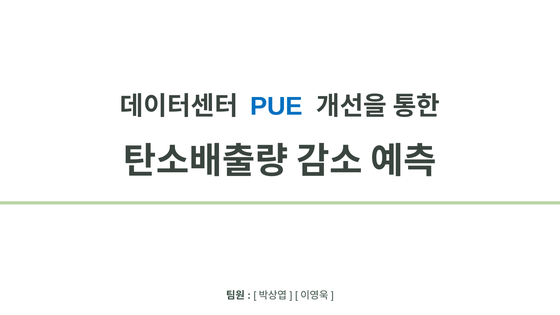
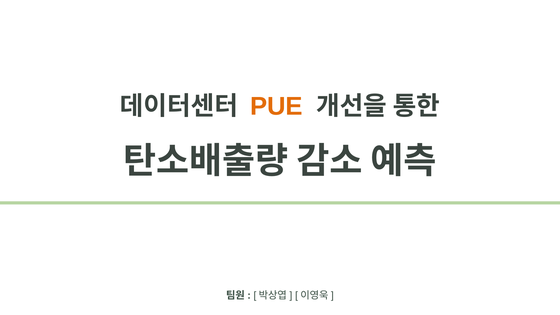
PUE colour: blue -> orange
